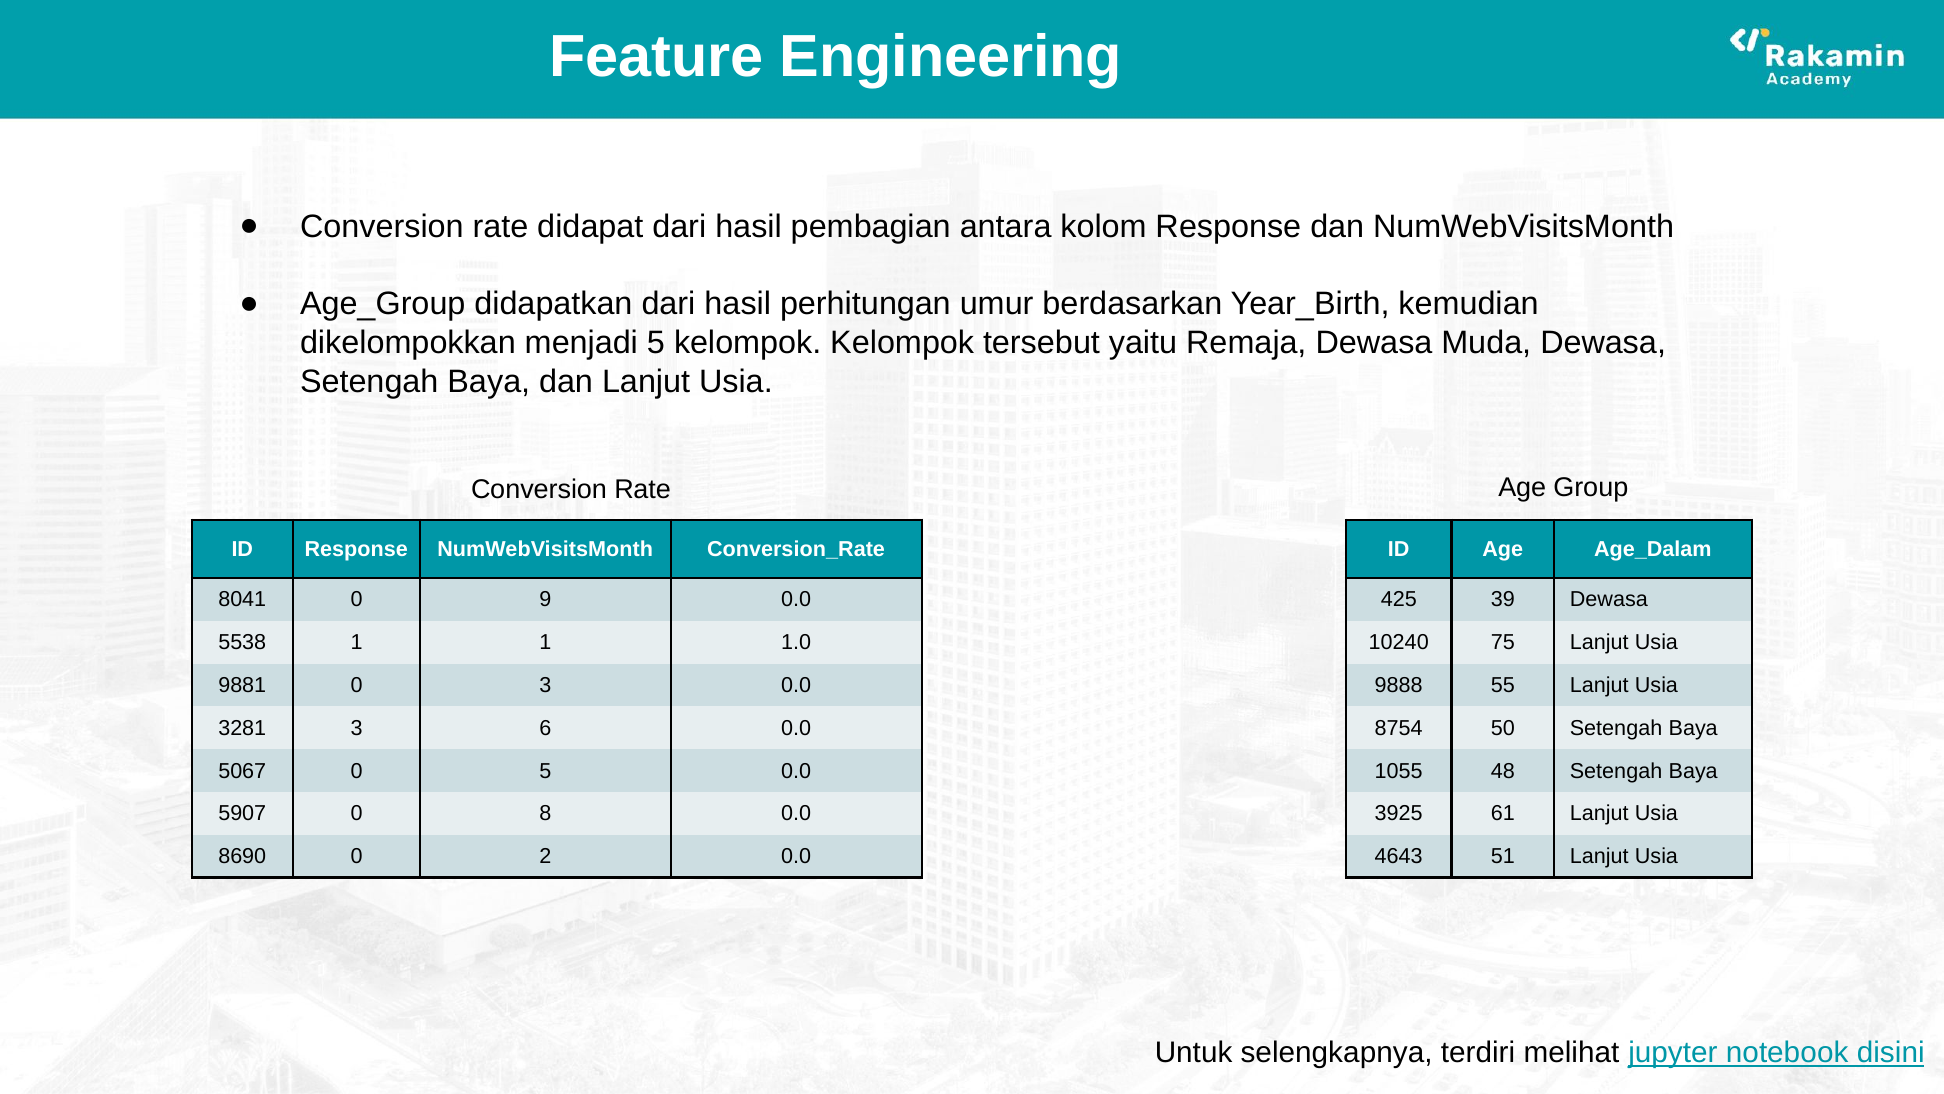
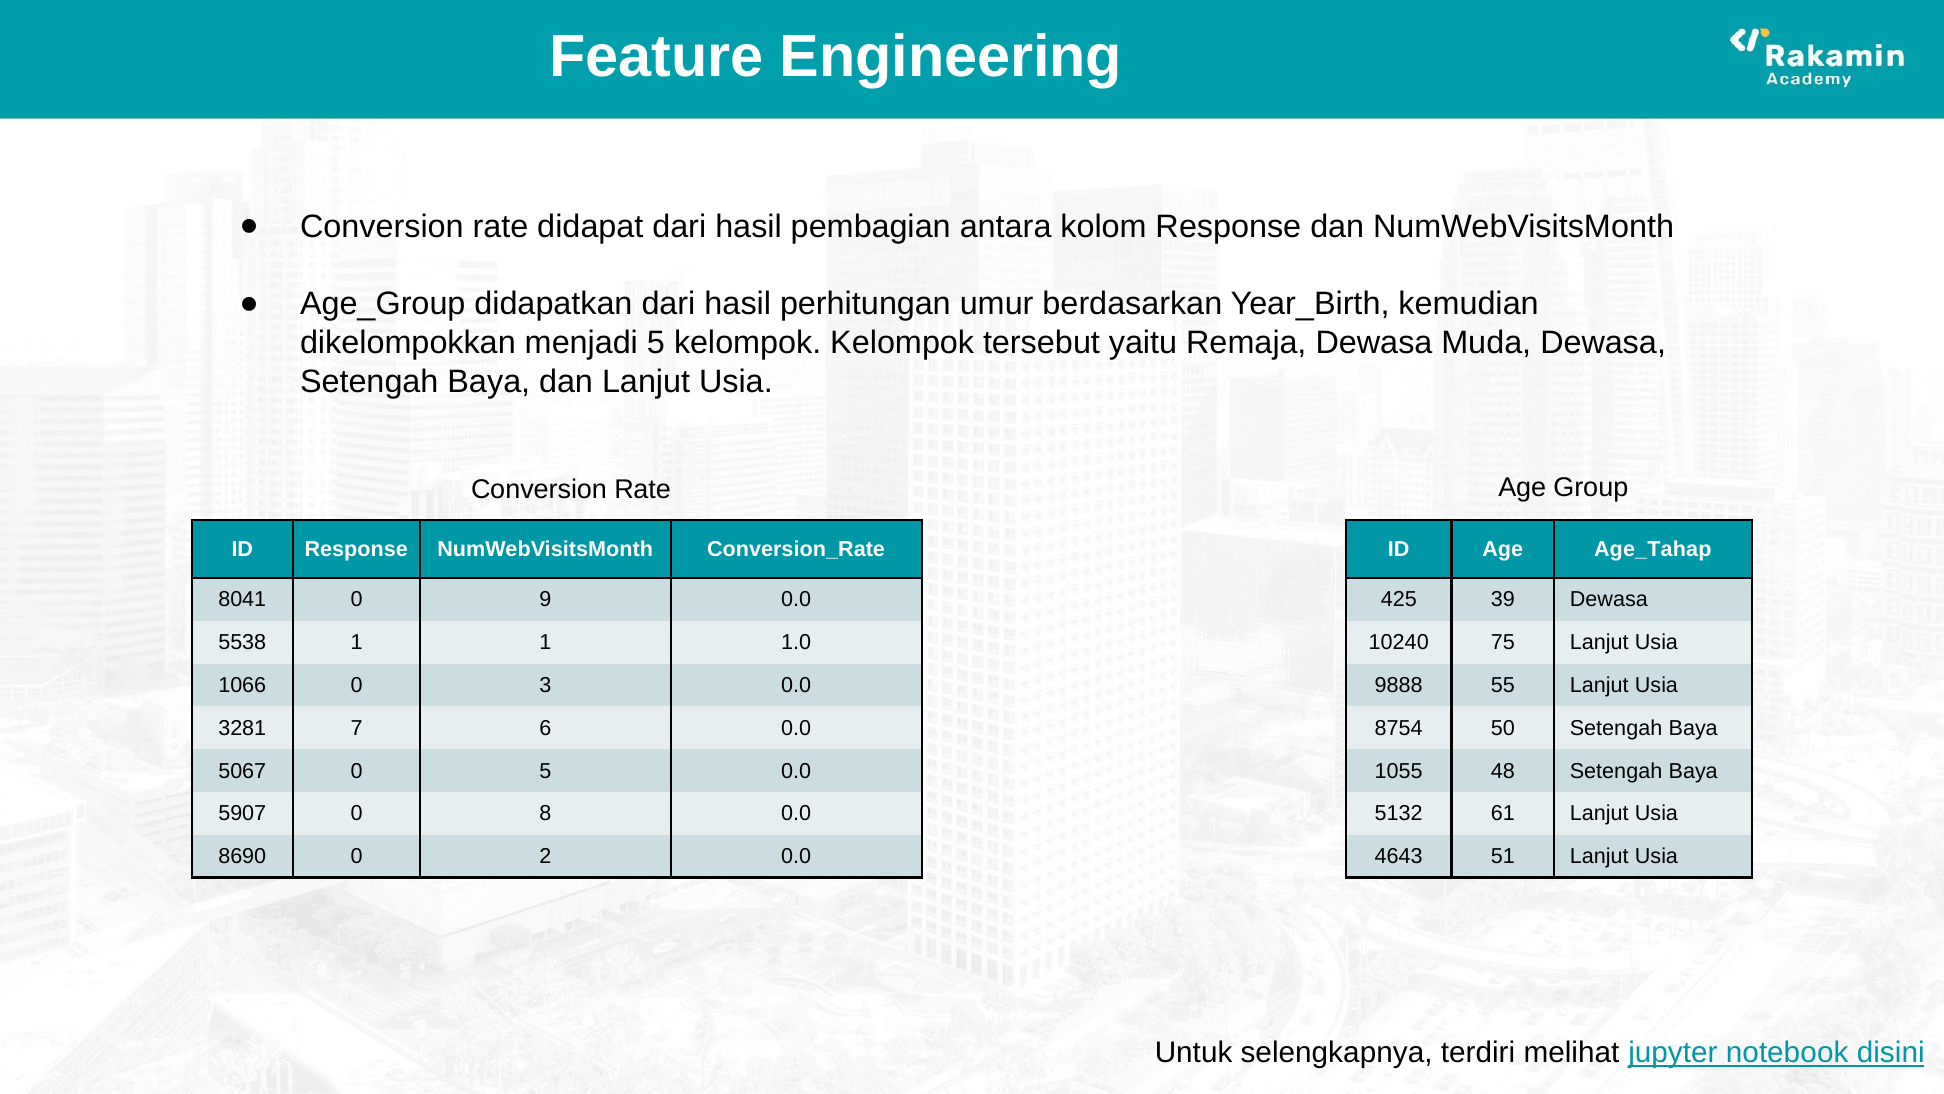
Age_Dalam: Age_Dalam -> Age_Tahap
9881: 9881 -> 1066
3281 3: 3 -> 7
3925: 3925 -> 5132
